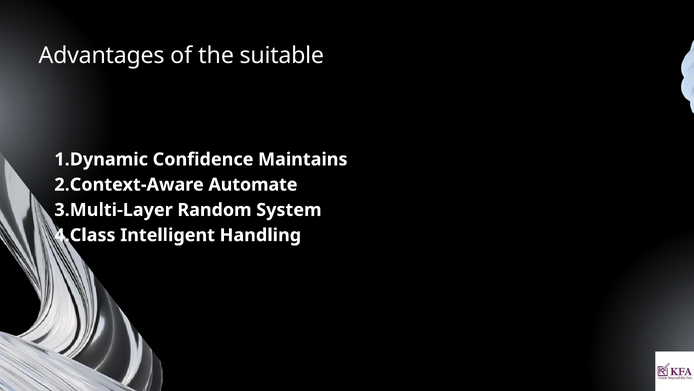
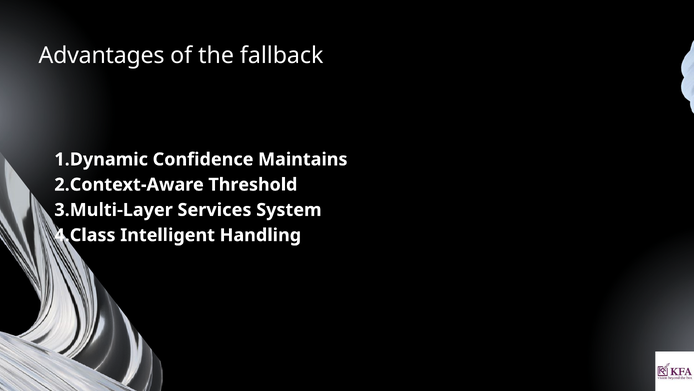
suitable: suitable -> fallback
Automate: Automate -> Threshold
Random: Random -> Services
